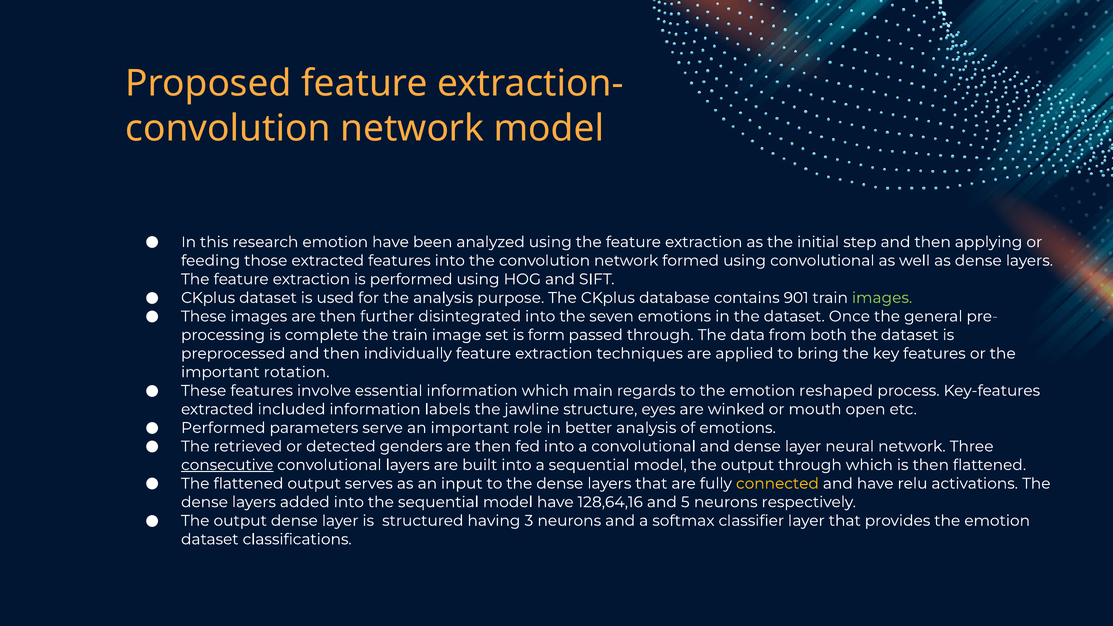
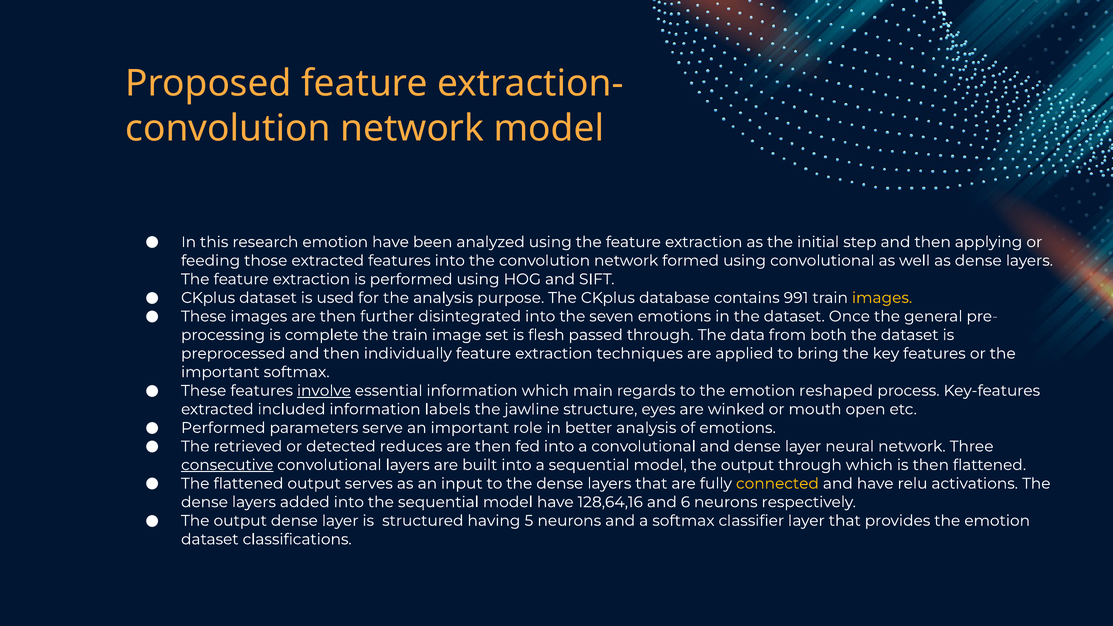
901: 901 -> 991
images at (882, 298) colour: light green -> yellow
form: form -> flesh
important rotation: rotation -> softmax
involve underline: none -> present
genders: genders -> reduces
5: 5 -> 6
3: 3 -> 5
